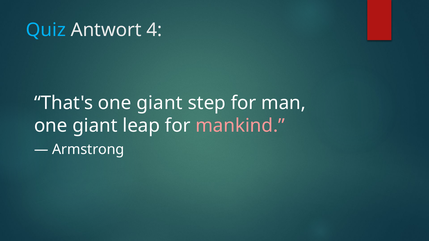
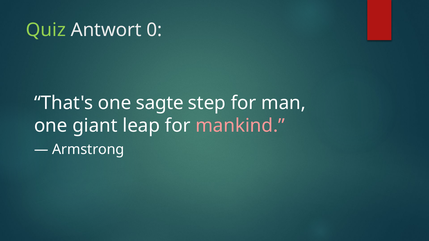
Quiz colour: light blue -> light green
4: 4 -> 0
That's one giant: giant -> sagte
